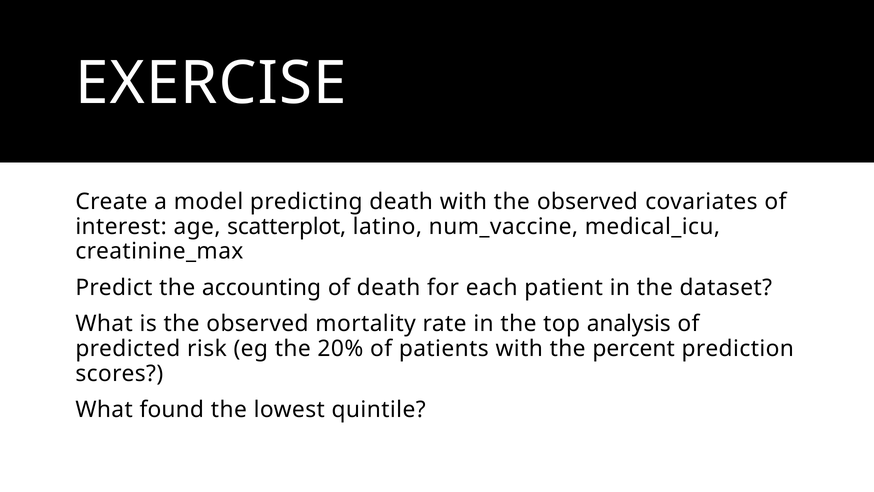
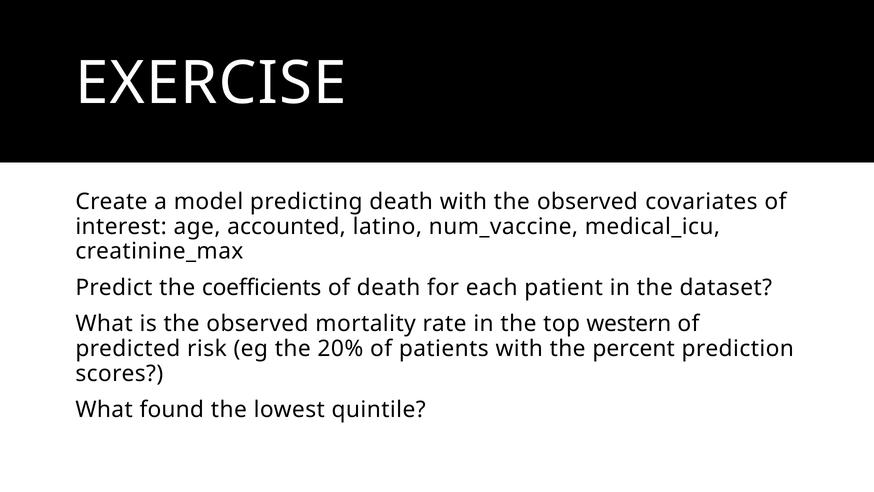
scatterplot: scatterplot -> accounted
accounting: accounting -> coefficients
analysis: analysis -> western
